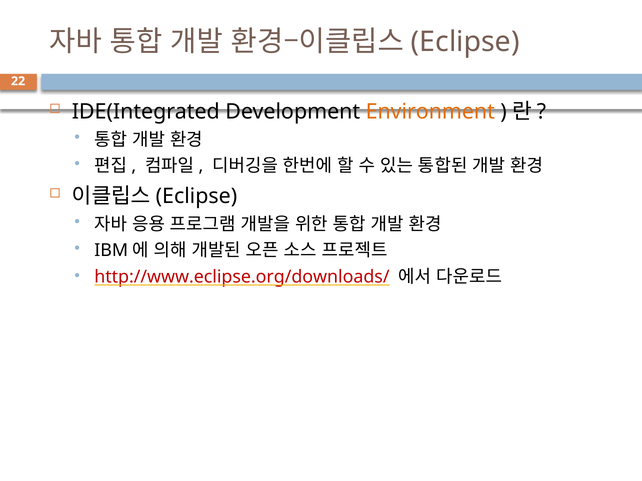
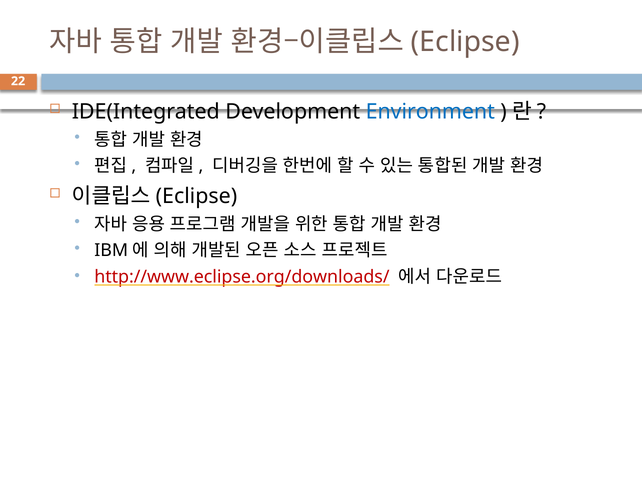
Environment colour: orange -> blue
